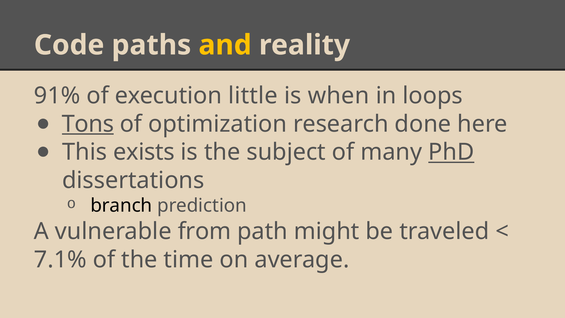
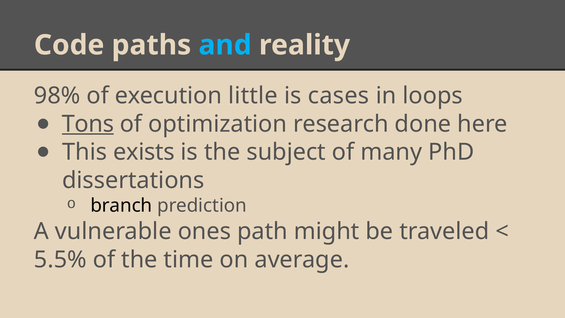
and colour: yellow -> light blue
91%: 91% -> 98%
when: when -> cases
PhD underline: present -> none
from: from -> ones
7.1%: 7.1% -> 5.5%
